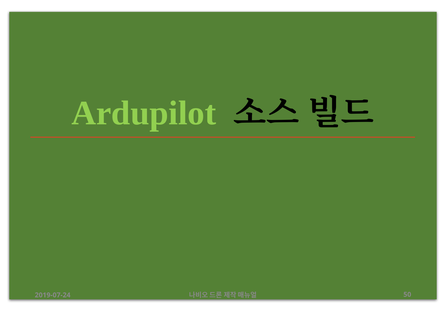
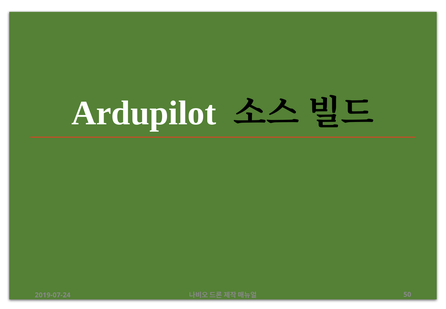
Ardupilot colour: light green -> white
